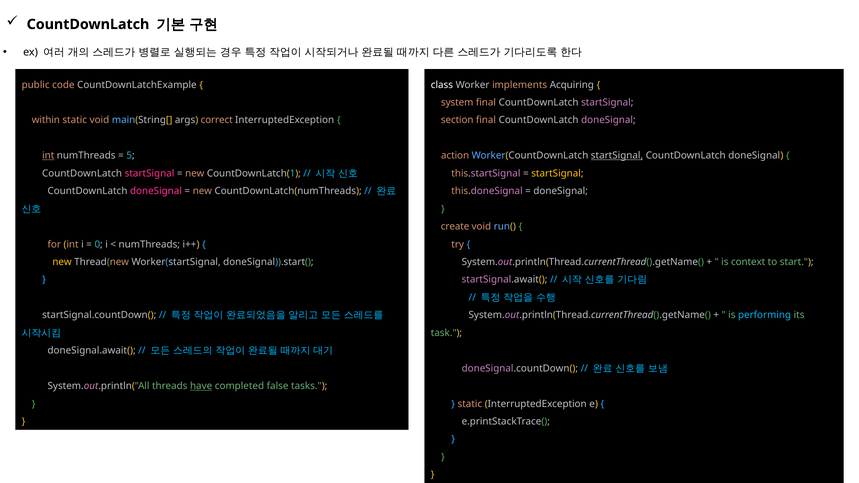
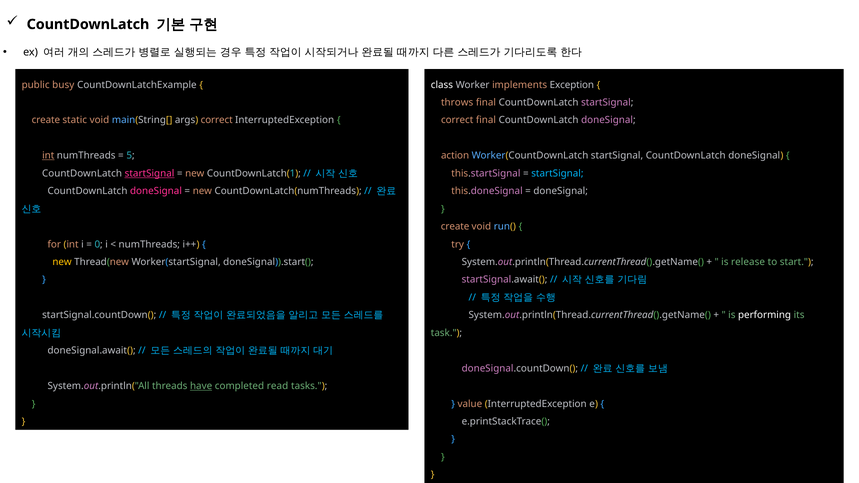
code: code -> busy
Acquiring: Acquiring -> Exception
system: system -> throws
within at (46, 120): within -> create
section at (457, 120): section -> correct
startSignal at (617, 156) underline: present -> none
startSignal at (150, 173) underline: none -> present
startSignal at (557, 173) colour: yellow -> light blue
context: context -> release
performing colour: light blue -> white
false: false -> read
static at (470, 404): static -> value
